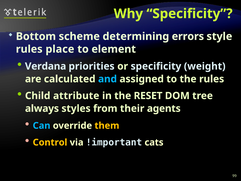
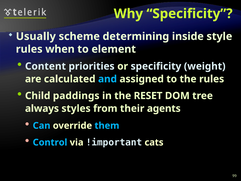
Bottom: Bottom -> Usually
errors: errors -> inside
place: place -> when
Verdana: Verdana -> Content
attribute: attribute -> paddings
them colour: yellow -> light blue
Control colour: yellow -> light blue
